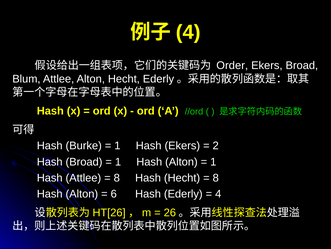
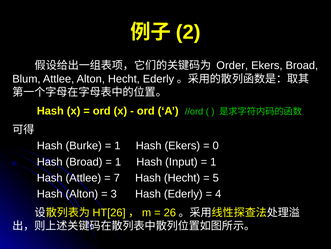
4 at (188, 32): 4 -> 2
2: 2 -> 0
1 Hash Alton: Alton -> Input
8 at (117, 177): 8 -> 7
8 at (216, 177): 8 -> 5
6: 6 -> 3
